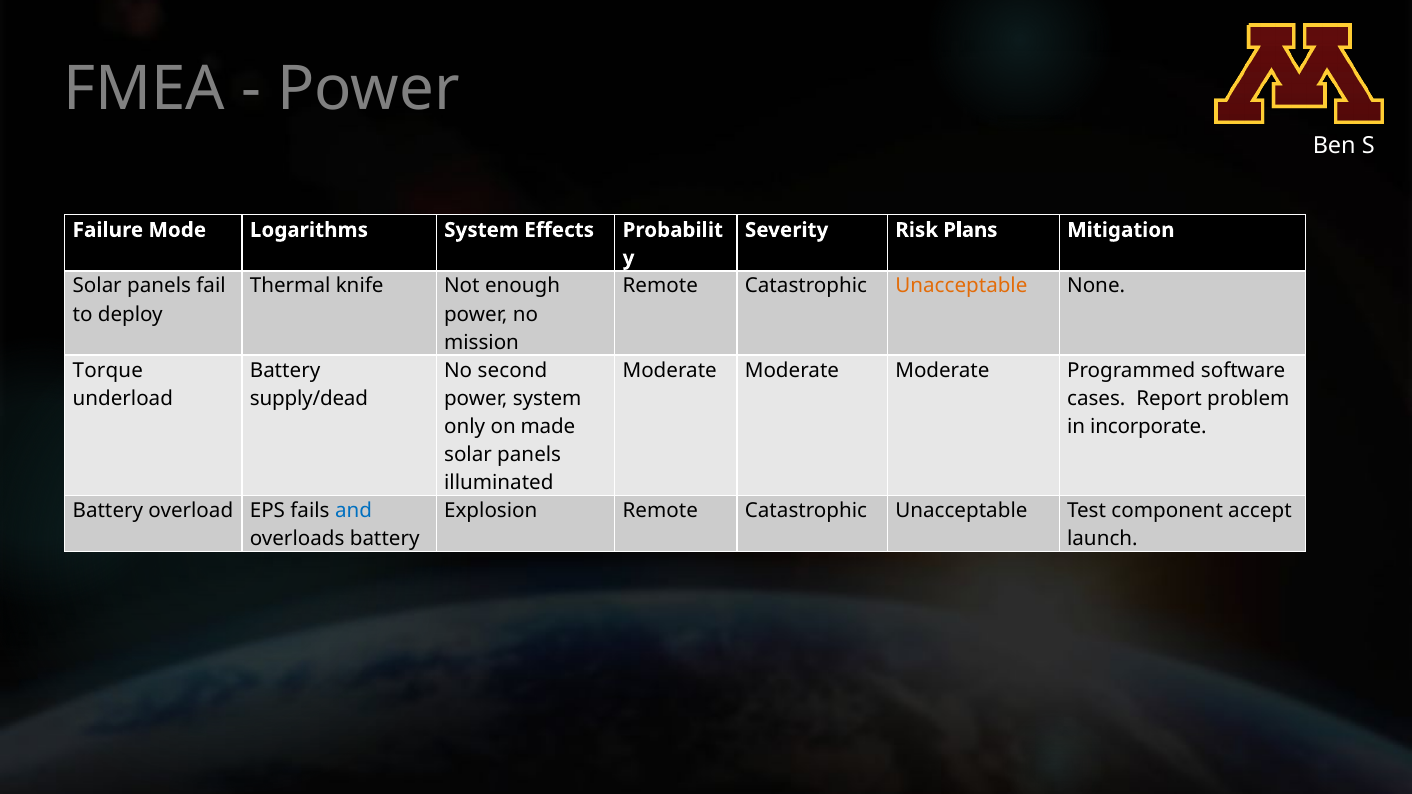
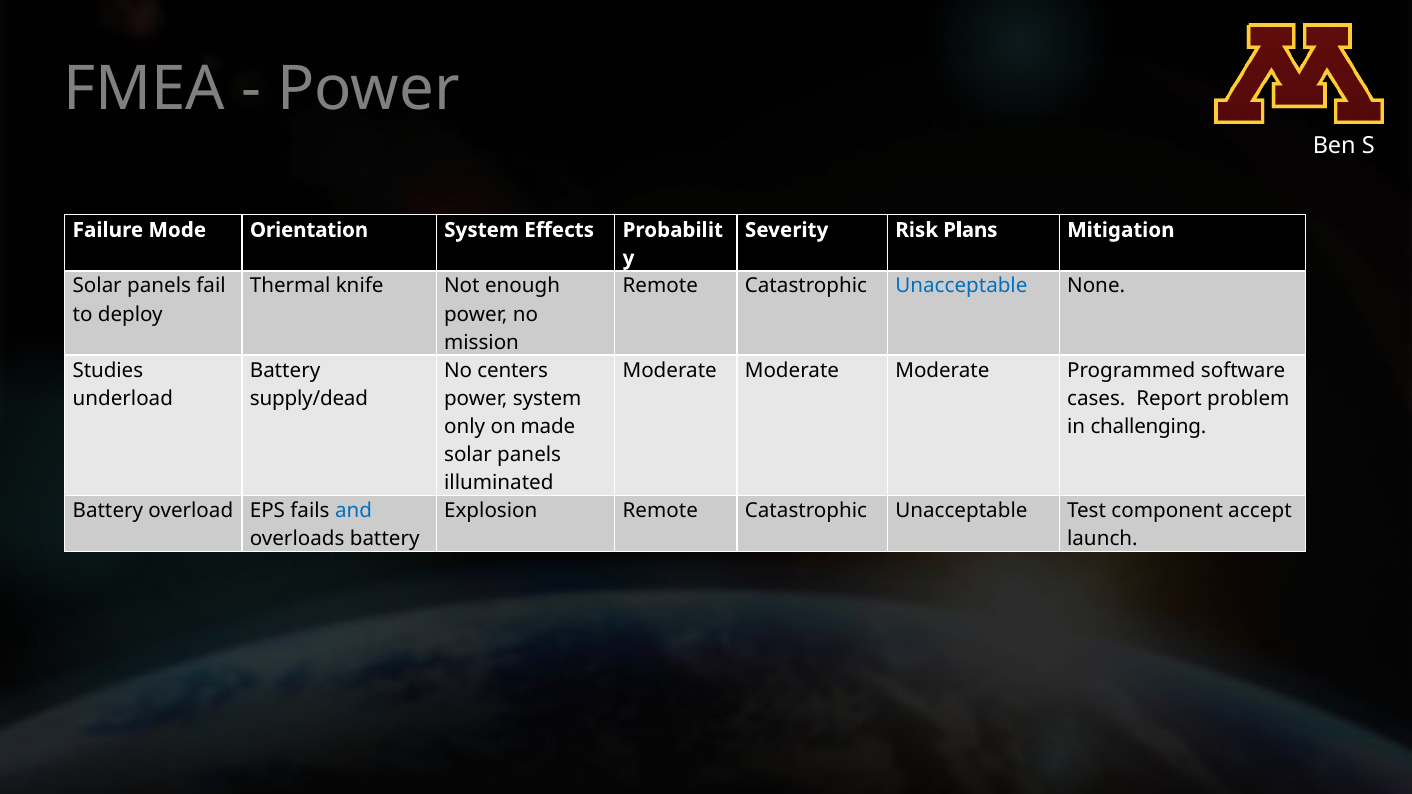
Logarithms: Logarithms -> Orientation
Unacceptable at (961, 286) colour: orange -> blue
Torque: Torque -> Studies
second: second -> centers
incorporate: incorporate -> challenging
